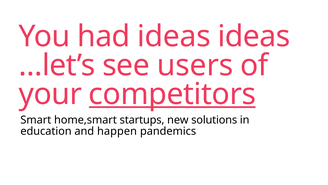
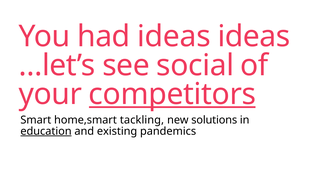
users: users -> social
startups: startups -> tackling
education underline: none -> present
happen: happen -> existing
